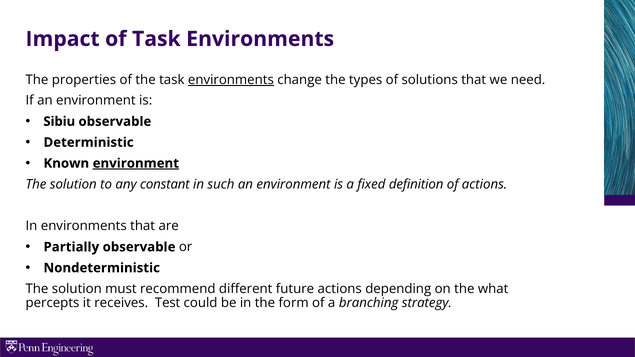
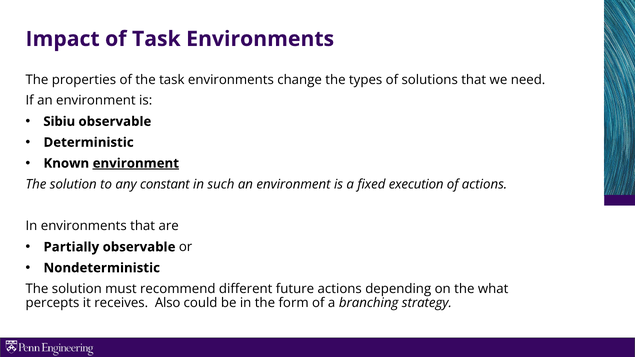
environments at (231, 80) underline: present -> none
definition: definition -> execution
Test: Test -> Also
